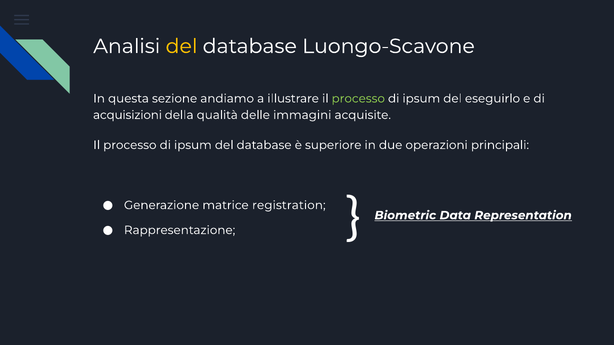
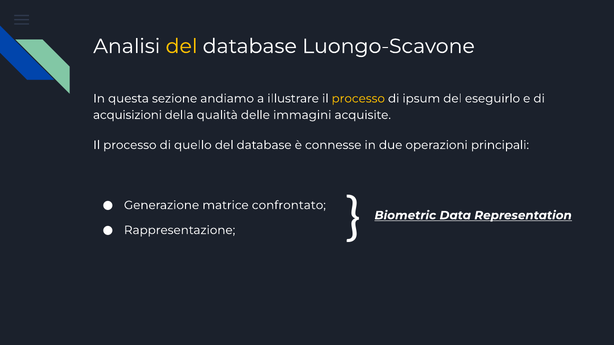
processo at (358, 99) colour: light green -> yellow
ipsum at (193, 145): ipsum -> quello
superiore: superiore -> connesse
registration: registration -> confrontato
